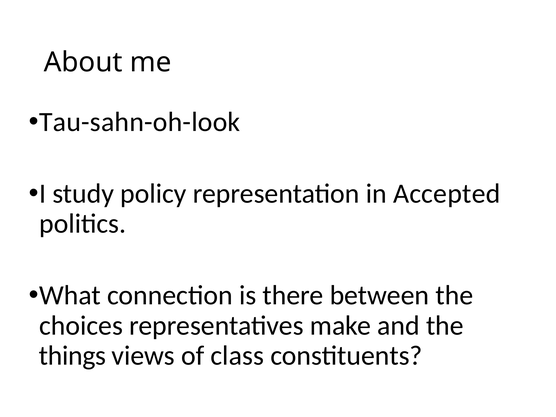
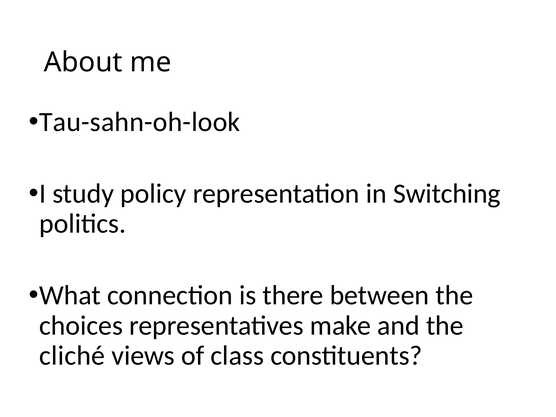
Accepted: Accepted -> Switching
things: things -> cliché
